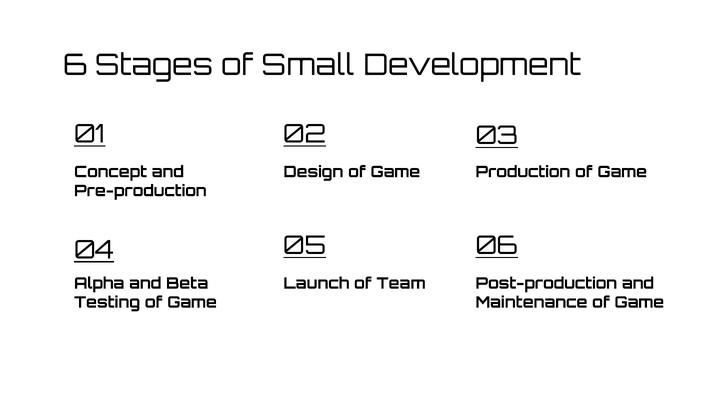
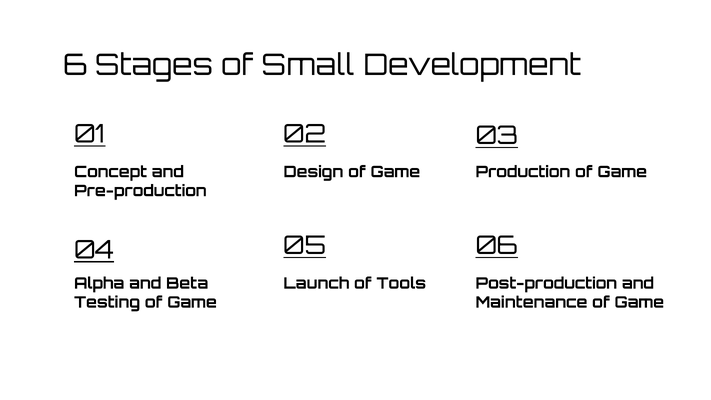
Team: Team -> Tools
